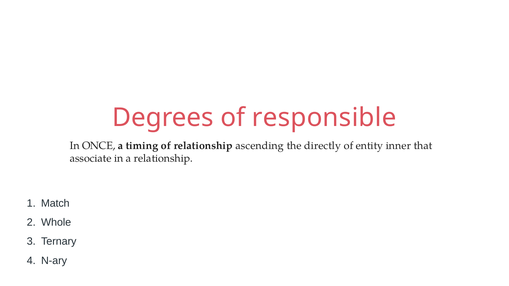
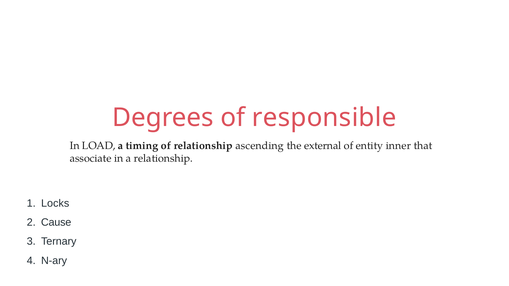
ONCE: ONCE -> LOAD
directly: directly -> external
Match: Match -> Locks
Whole: Whole -> Cause
